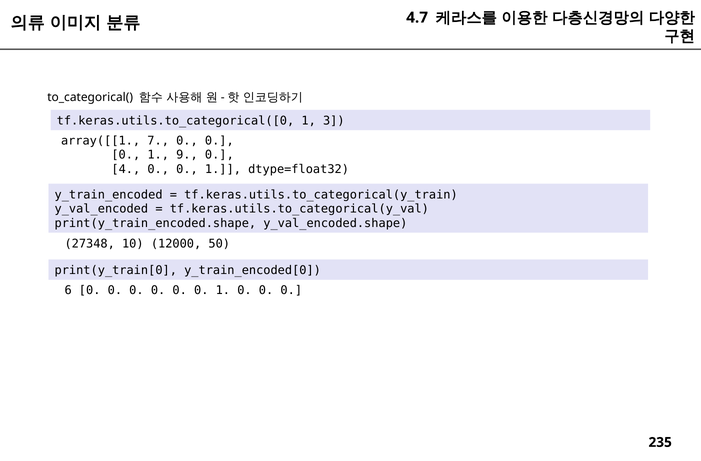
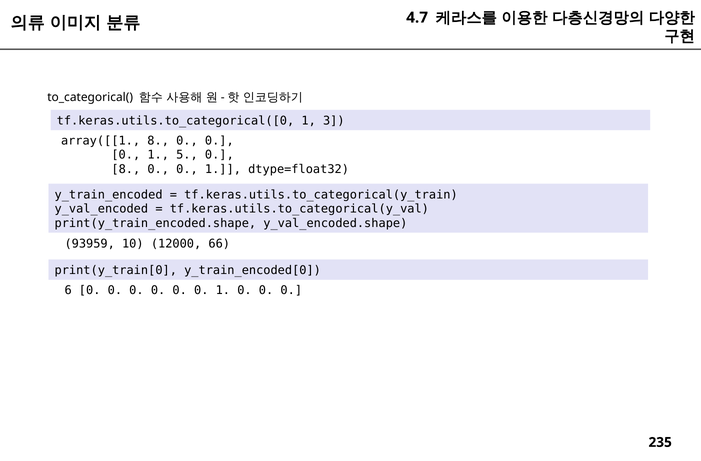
array([[1 7: 7 -> 8
9: 9 -> 5
4 at (126, 169): 4 -> 8
27348: 27348 -> 93959
50: 50 -> 66
